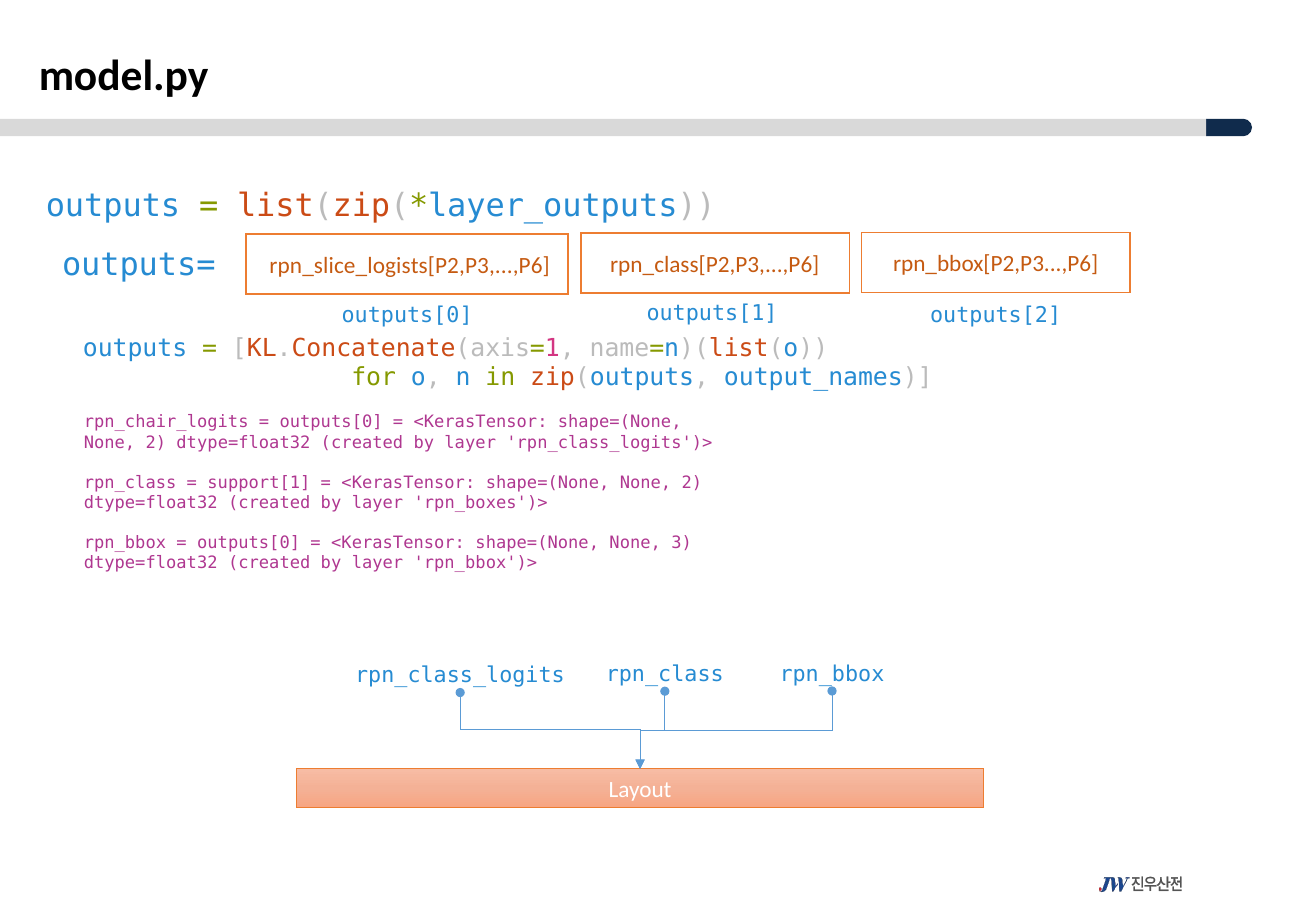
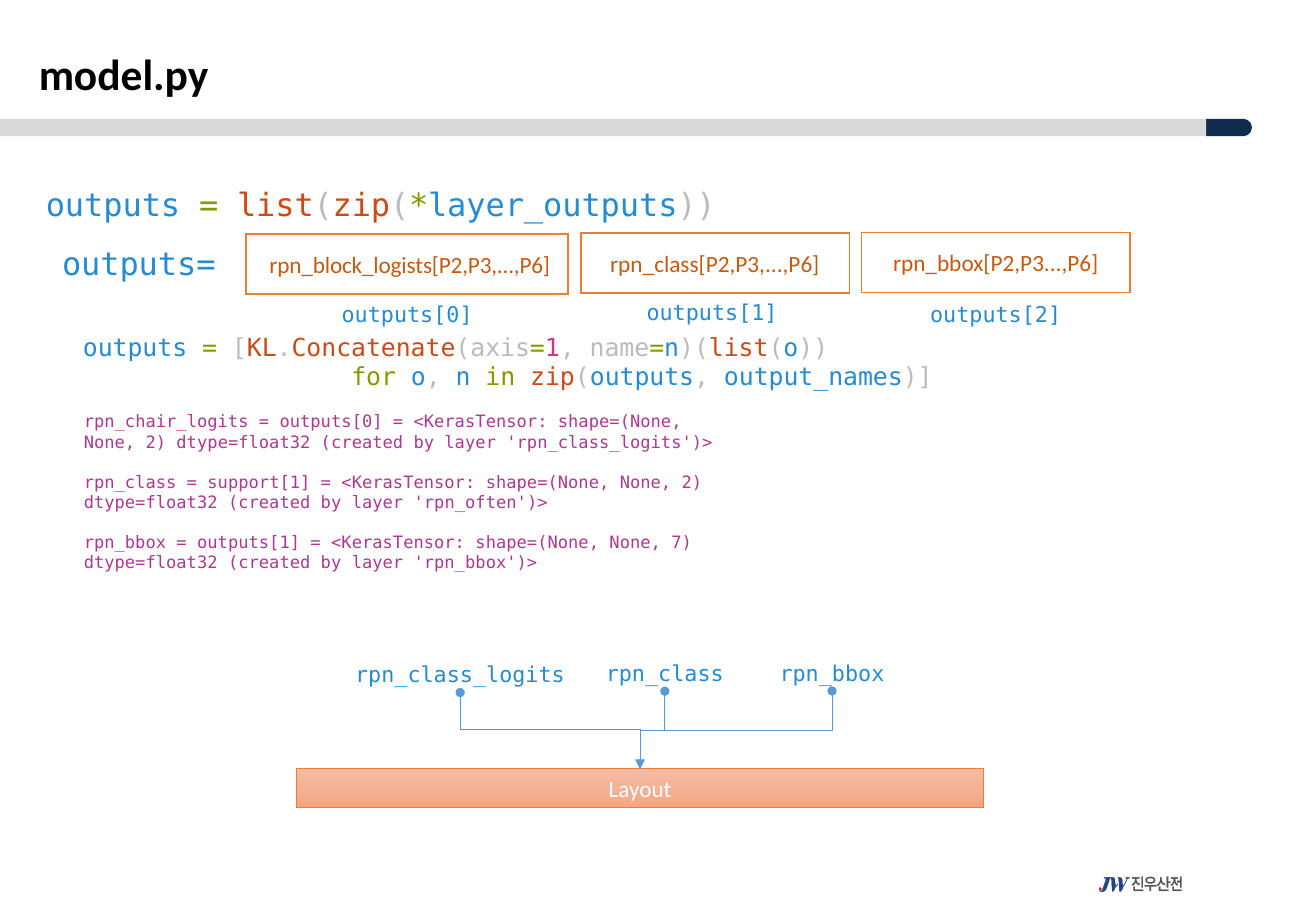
rpn_slice_logists[P2,P3,...,P6: rpn_slice_logists[P2,P3,...,P6 -> rpn_block_logists[P2,P3,...,P6
rpn_boxes')>: rpn_boxes')> -> rpn_often')>
outputs[0 at (249, 543): outputs[0 -> outputs[1
3: 3 -> 7
